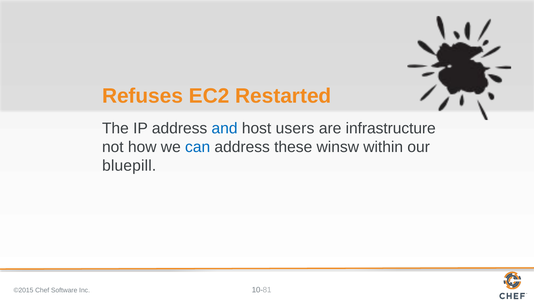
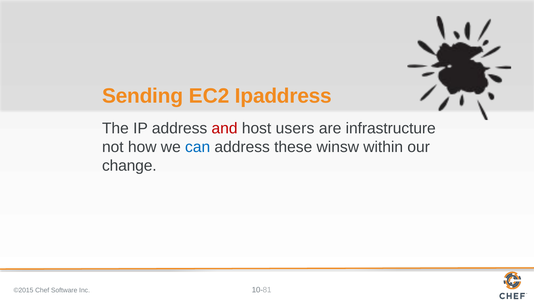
Refuses: Refuses -> Sending
Restarted: Restarted -> Ipaddress
and colour: blue -> red
bluepill: bluepill -> change
